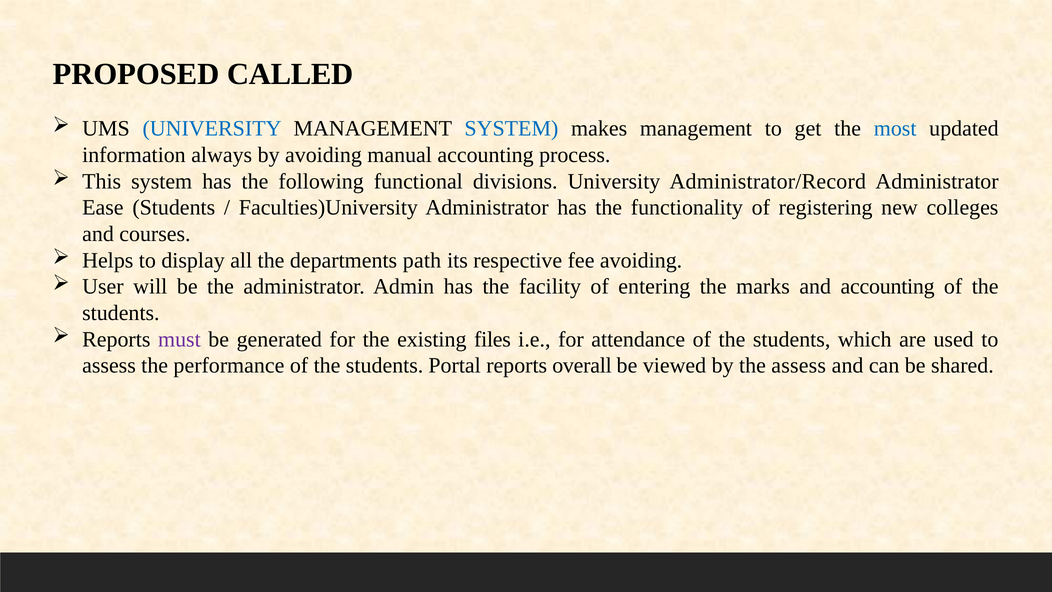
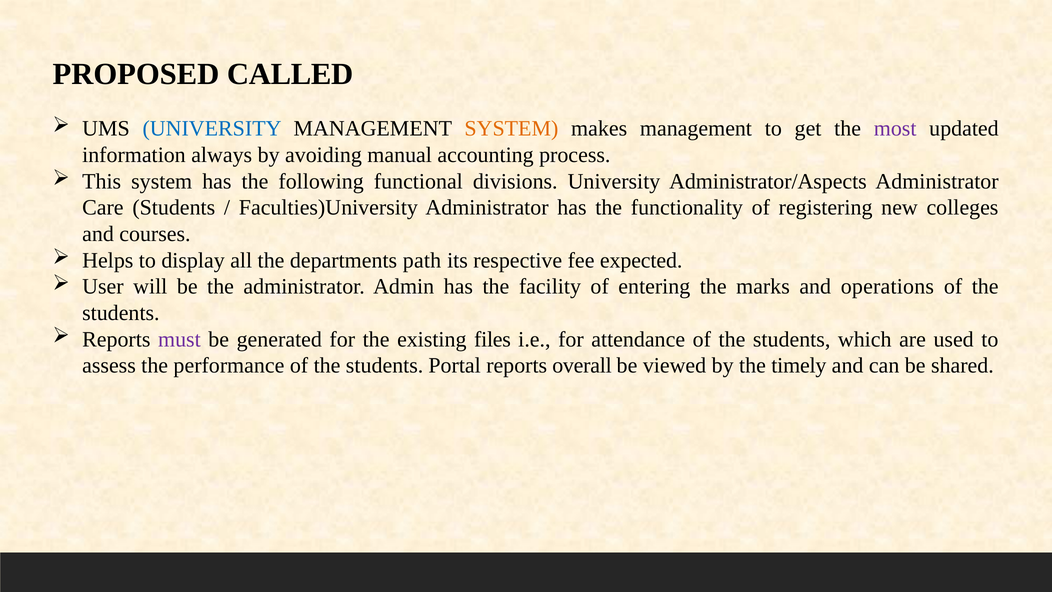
SYSTEM at (511, 129) colour: blue -> orange
most colour: blue -> purple
Administrator/Record: Administrator/Record -> Administrator/Aspects
Ease: Ease -> Care
fee avoiding: avoiding -> expected
and accounting: accounting -> operations
the assess: assess -> timely
